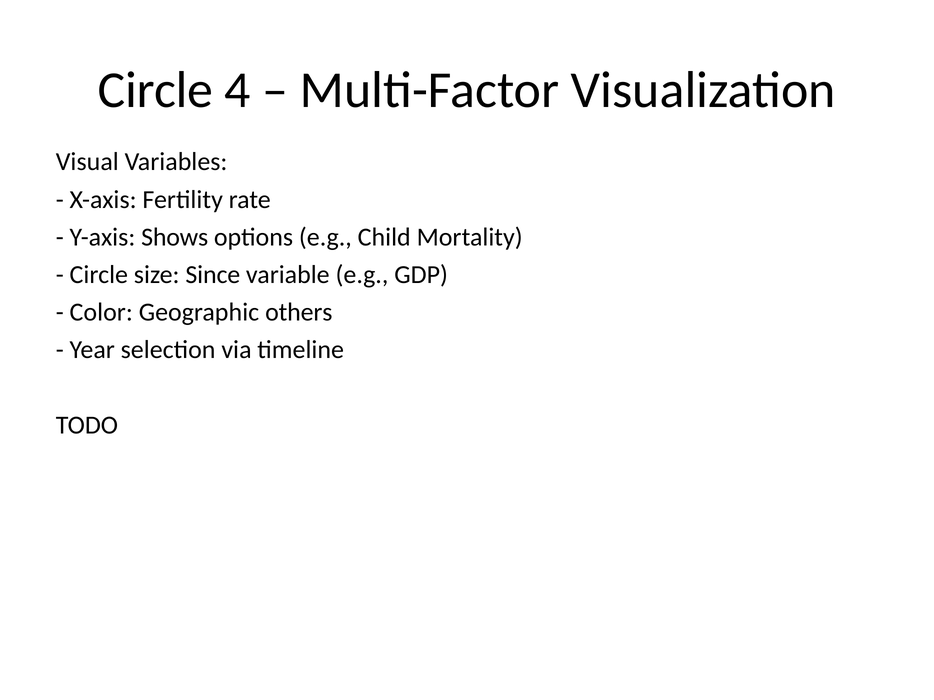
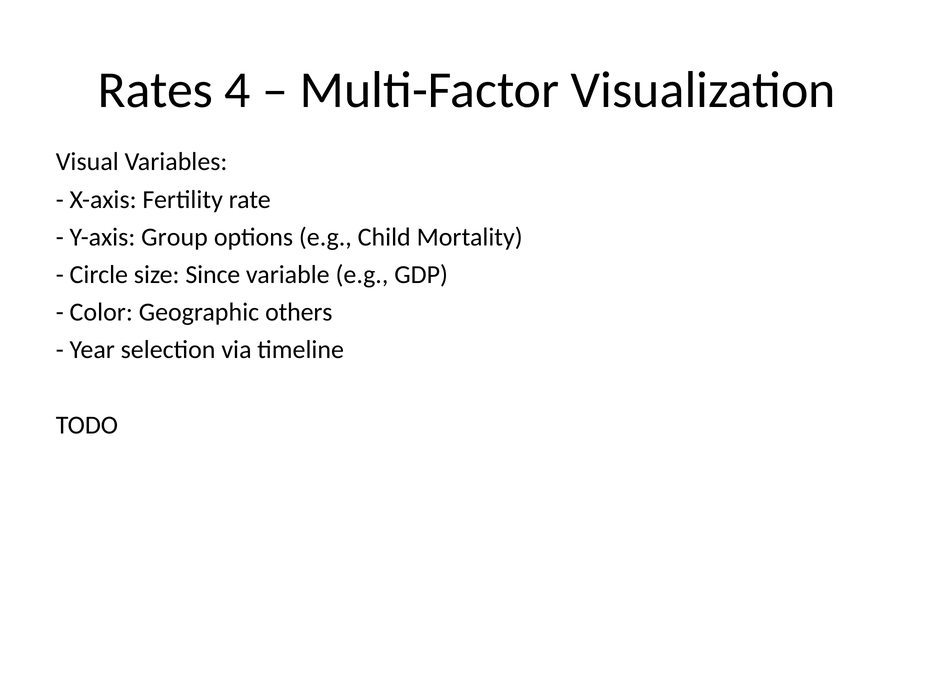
Circle at (155, 90): Circle -> Rates
Shows: Shows -> Group
